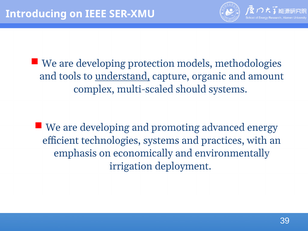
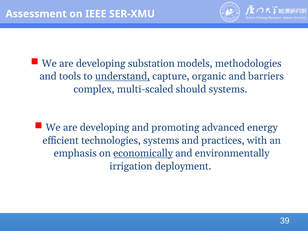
Introducing: Introducing -> Assessment
protection: protection -> substation
amount: amount -> barriers
economically underline: none -> present
